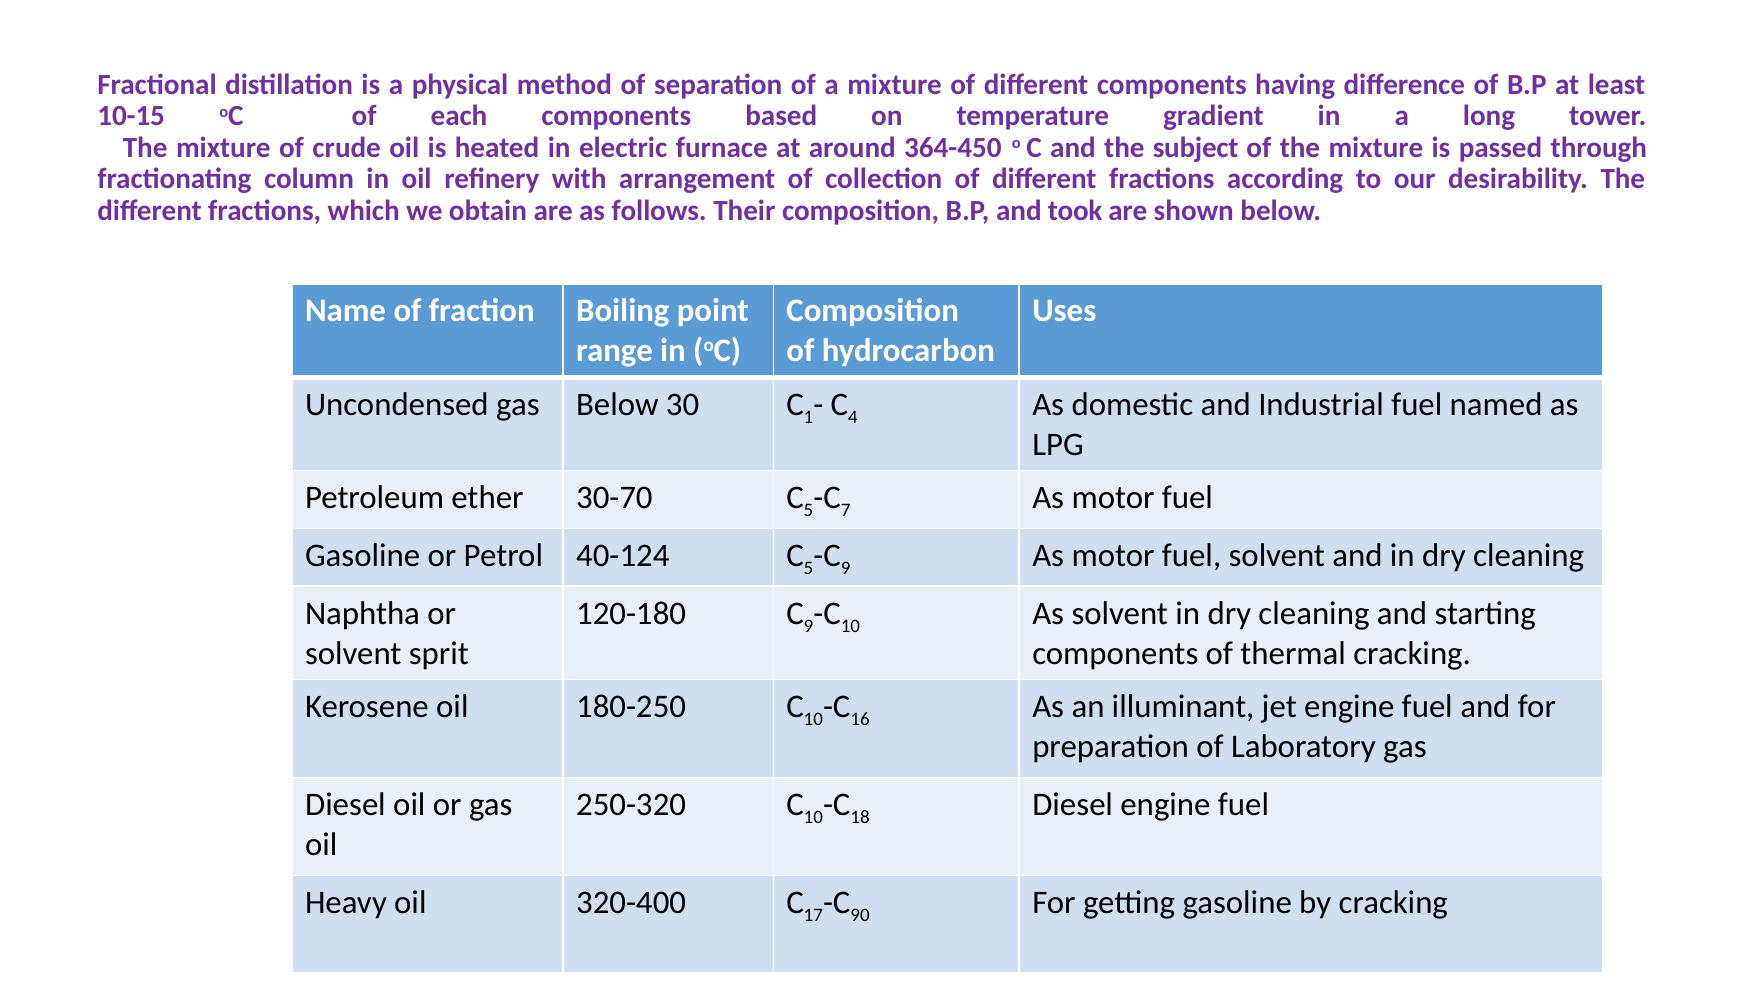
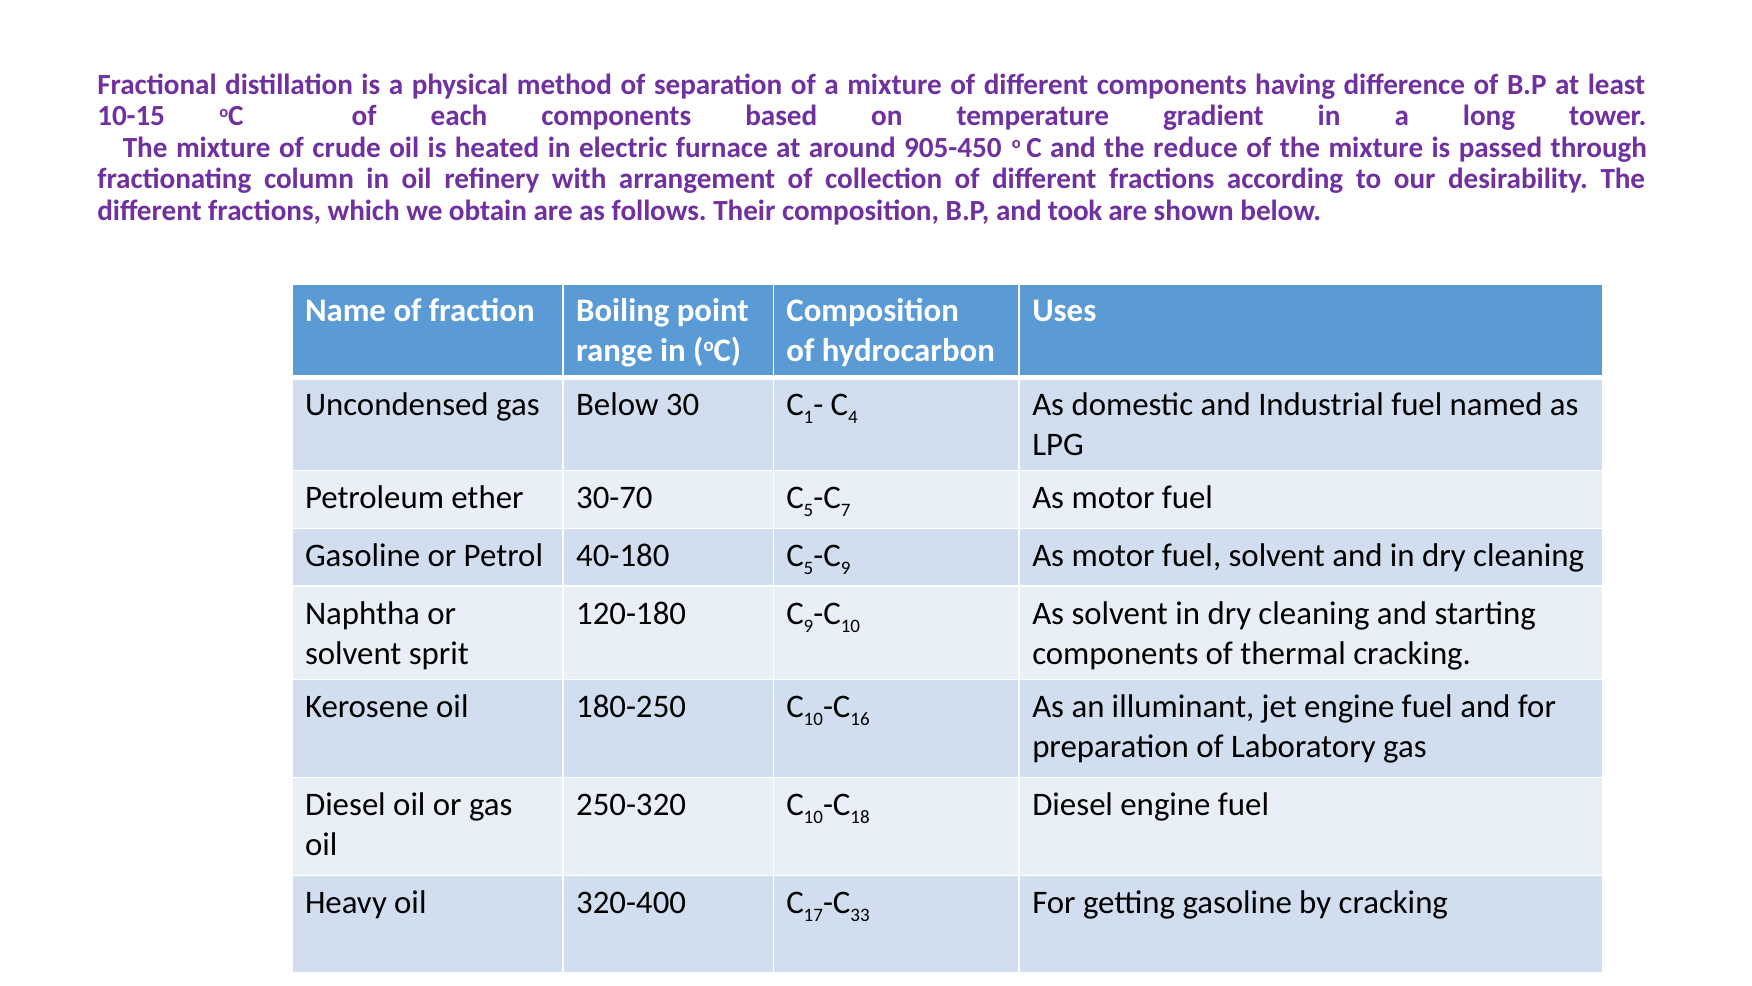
364-450: 364-450 -> 905-450
subject: subject -> reduce
40-124: 40-124 -> 40-180
90: 90 -> 33
